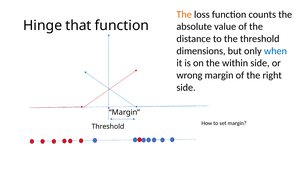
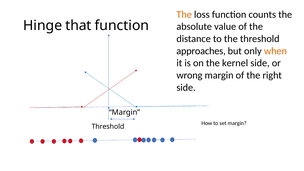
dimensions: dimensions -> approaches
when colour: blue -> orange
within: within -> kernel
